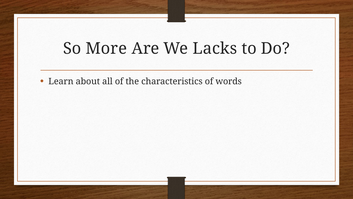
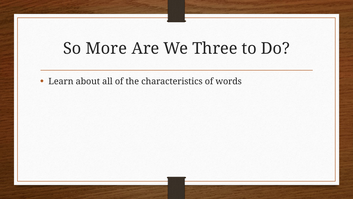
Lacks: Lacks -> Three
